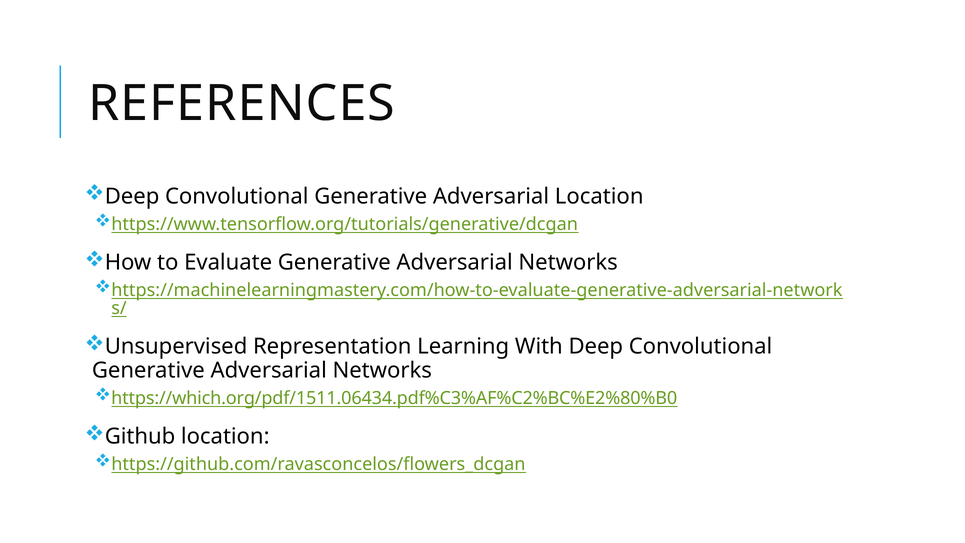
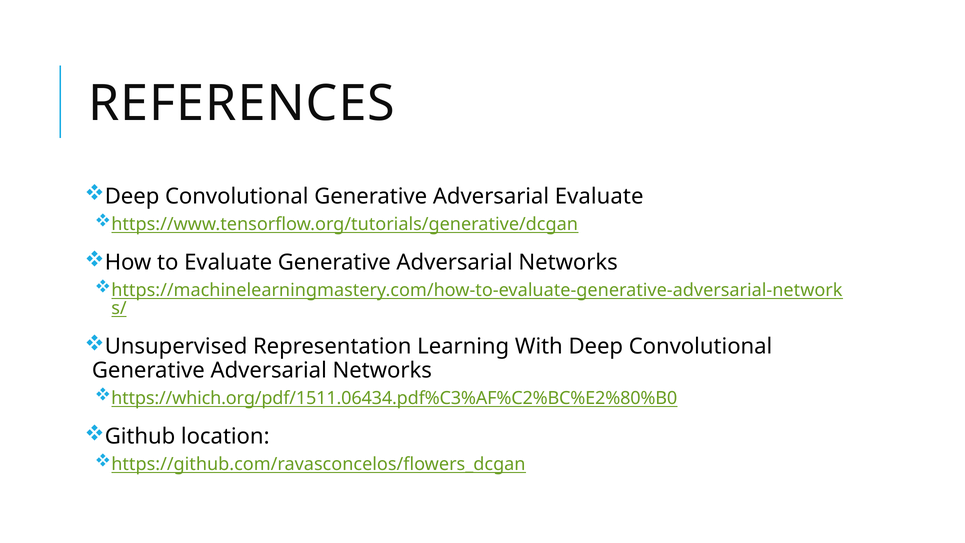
Adversarial Location: Location -> Evaluate
